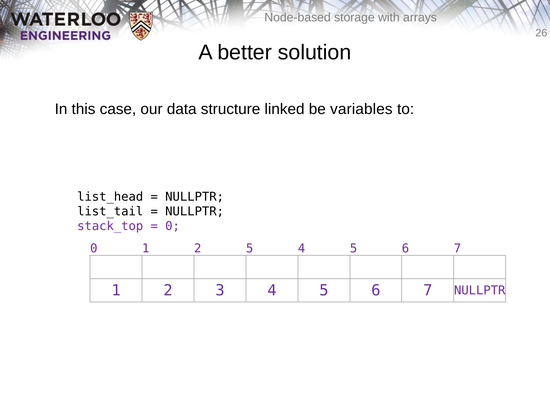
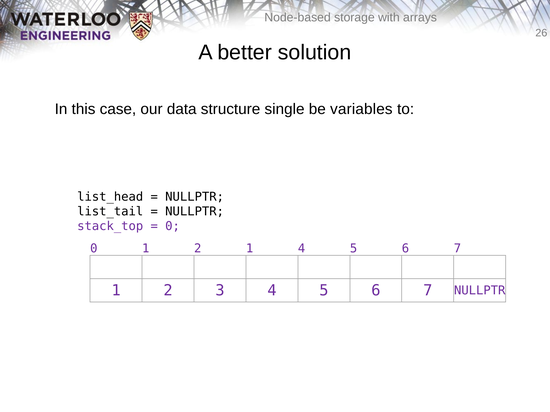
linked: linked -> single
2 5: 5 -> 1
